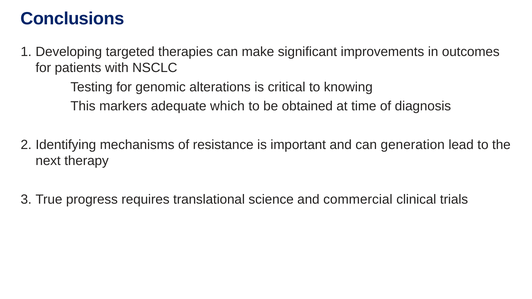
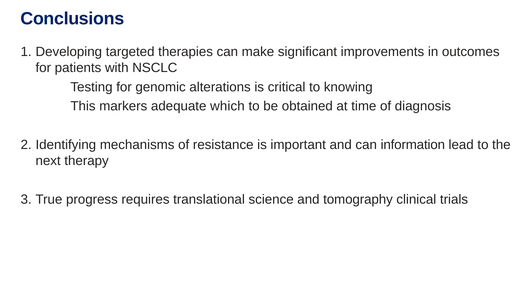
generation: generation -> information
commercial: commercial -> tomography
